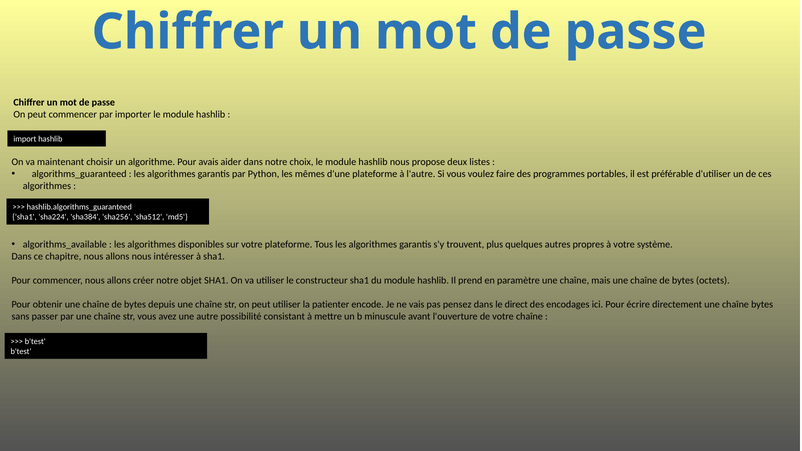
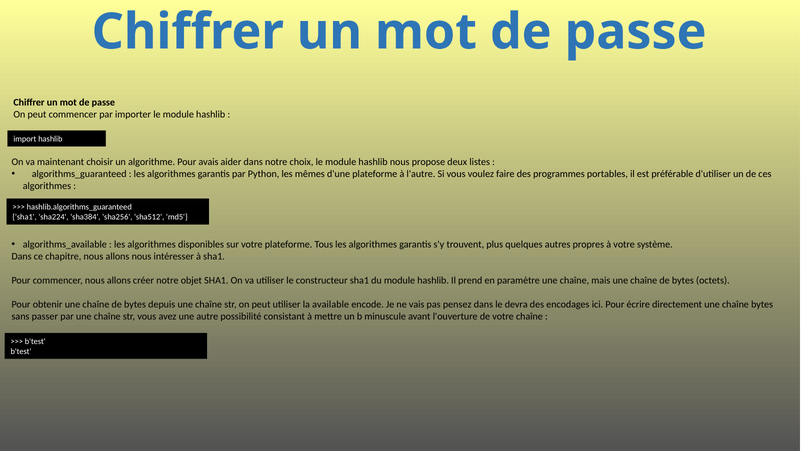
patienter: patienter -> available
direct: direct -> devra
